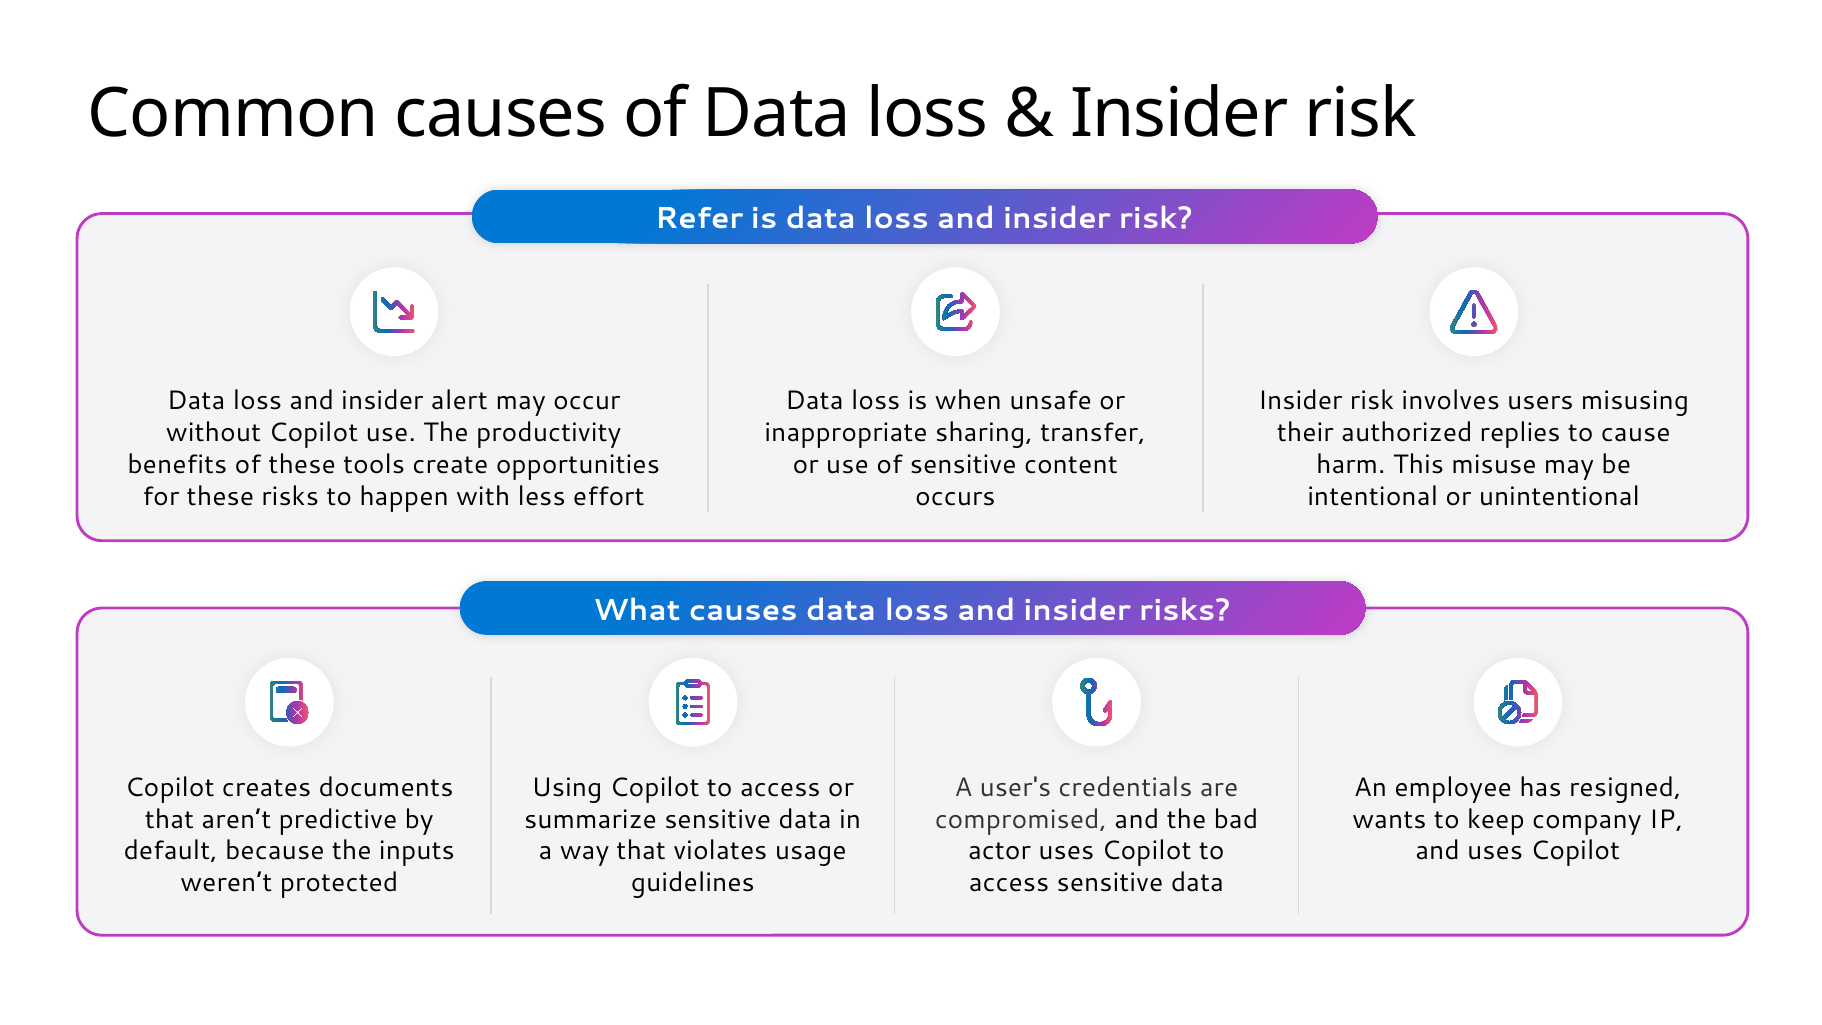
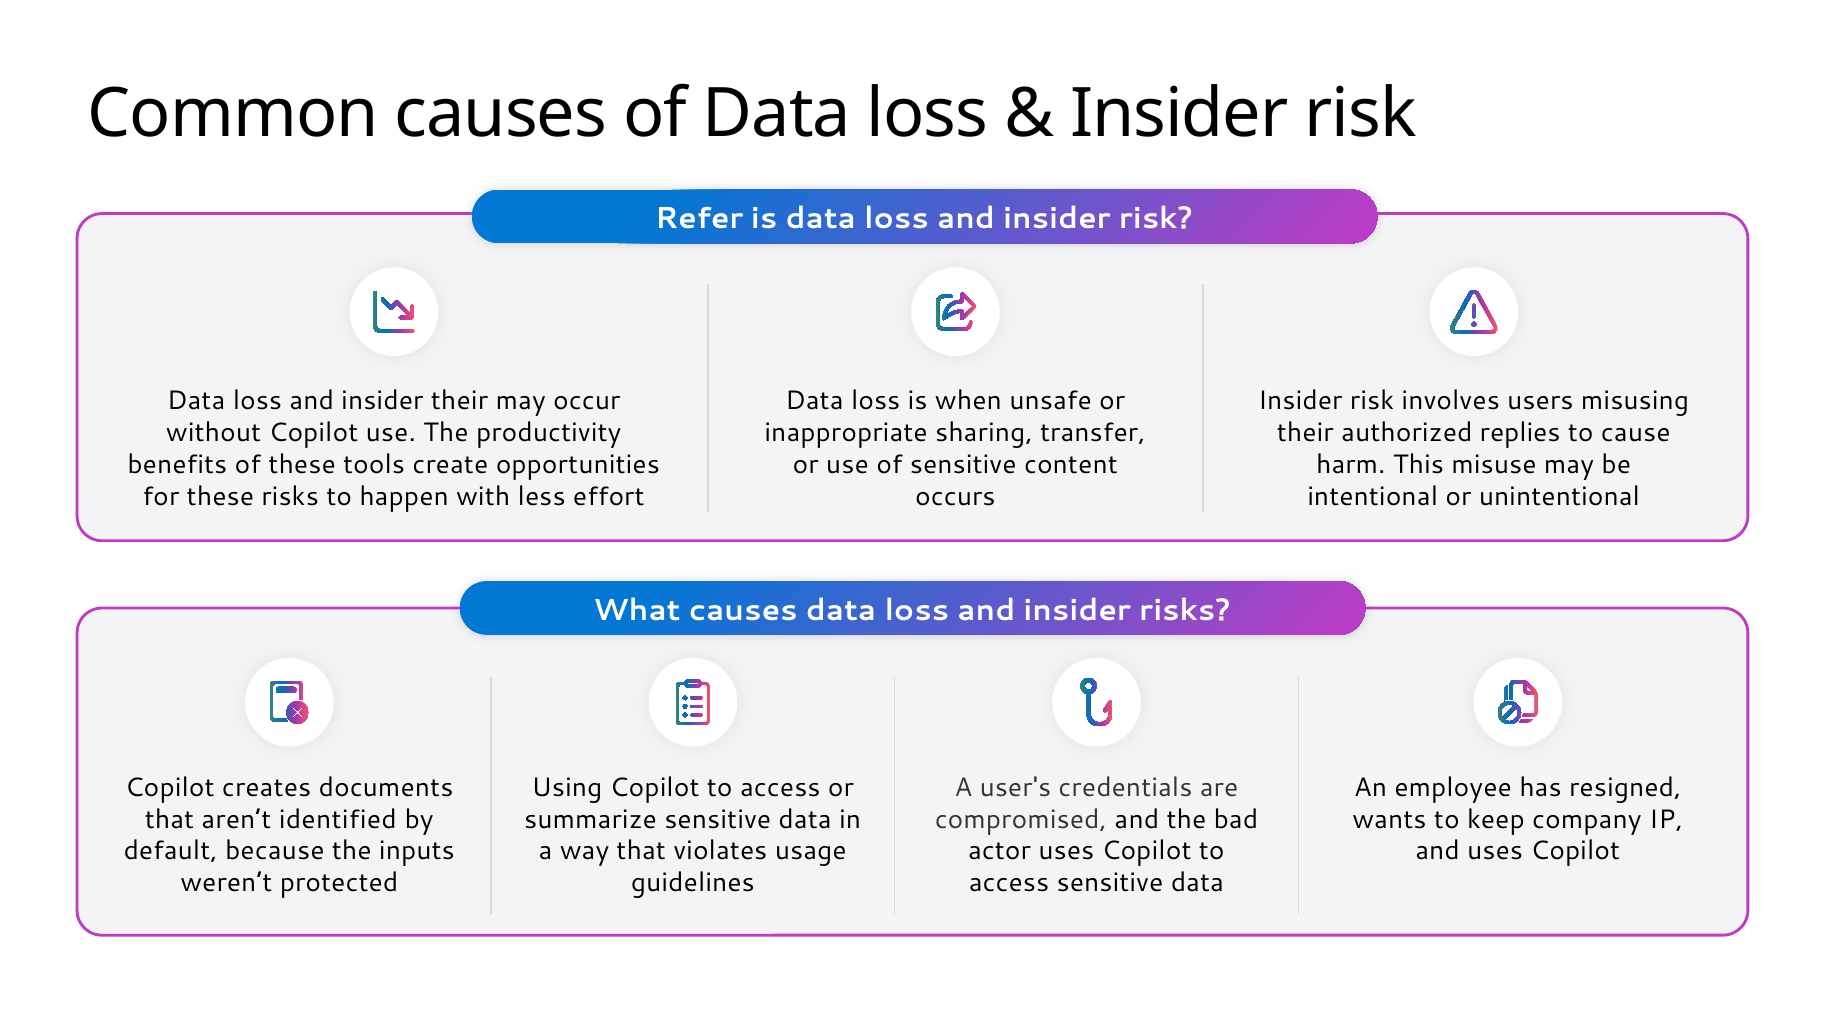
insider alert: alert -> their
predictive: predictive -> identified
